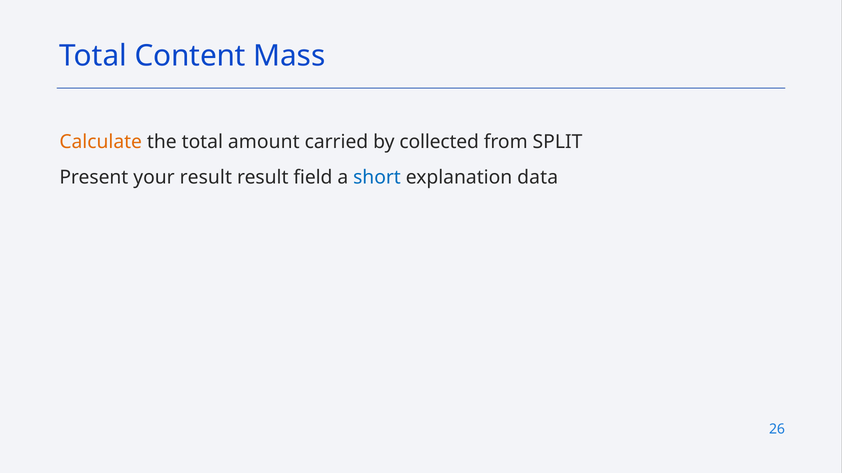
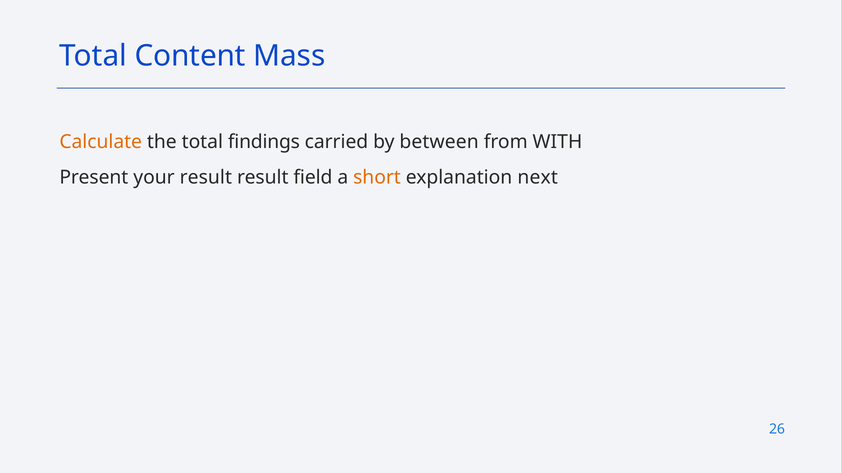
amount: amount -> findings
collected: collected -> between
SPLIT: SPLIT -> WITH
short colour: blue -> orange
data: data -> next
